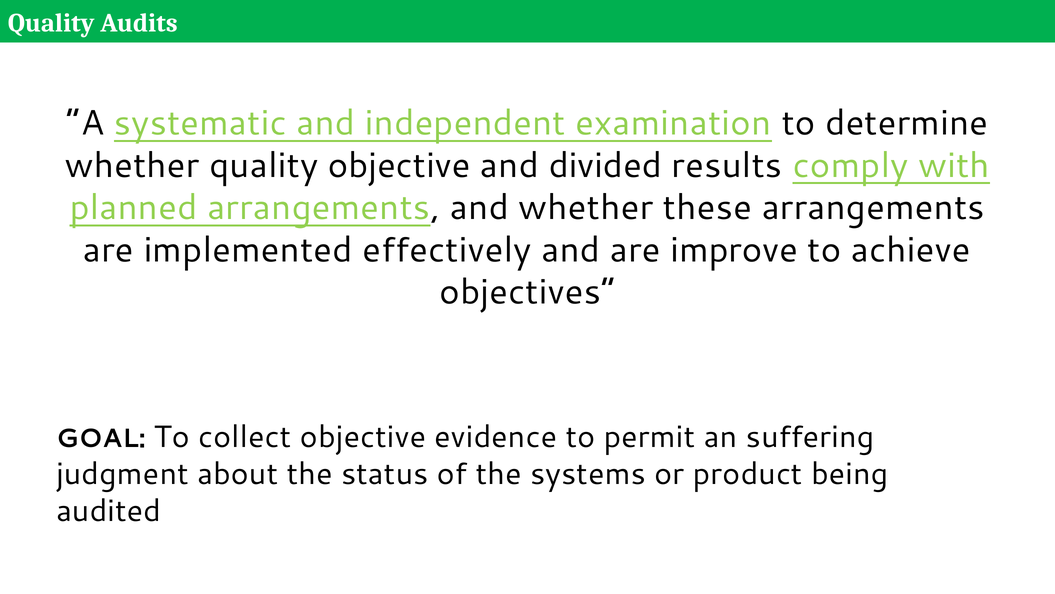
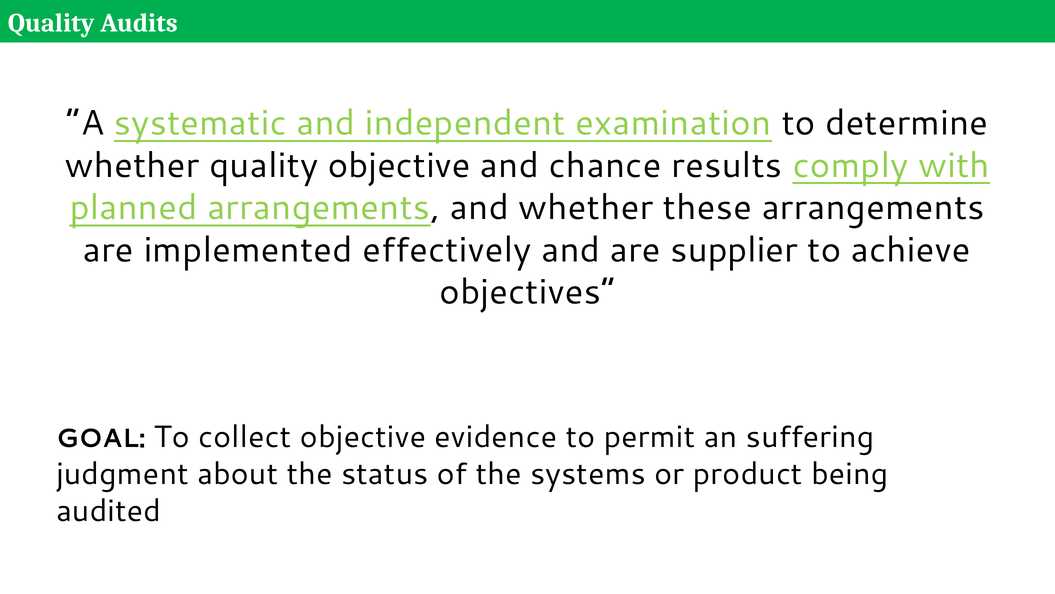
divided: divided -> chance
improve: improve -> supplier
